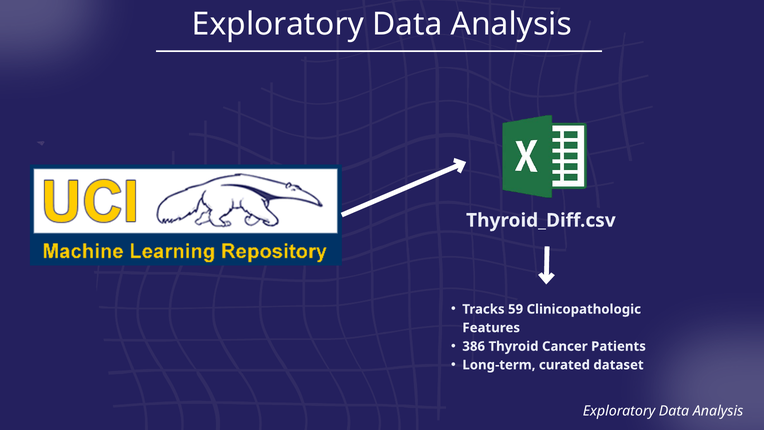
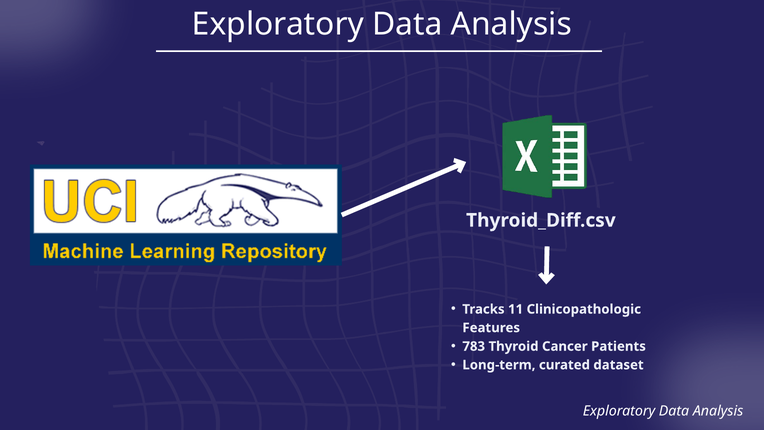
59: 59 -> 11
386: 386 -> 783
